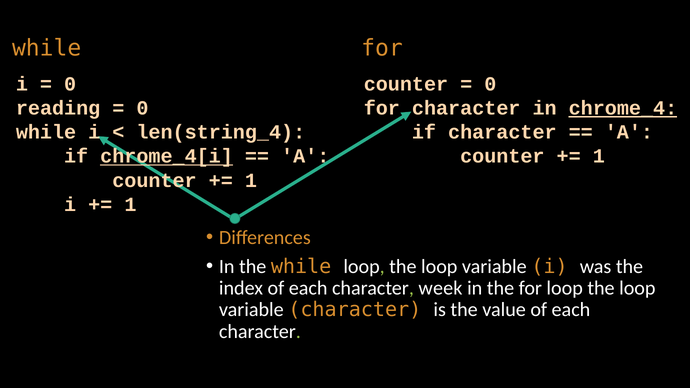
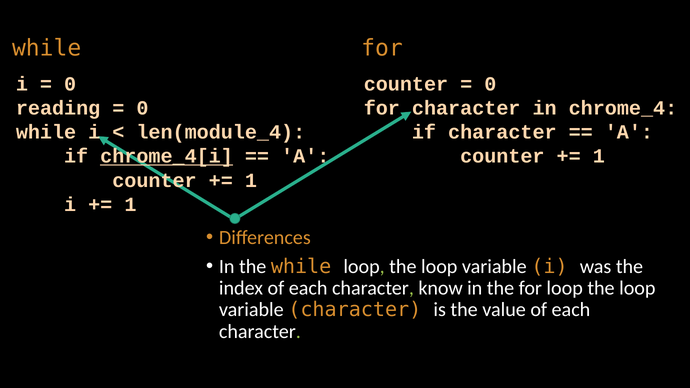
chrome_4 underline: present -> none
len(string_4: len(string_4 -> len(module_4
week: week -> know
